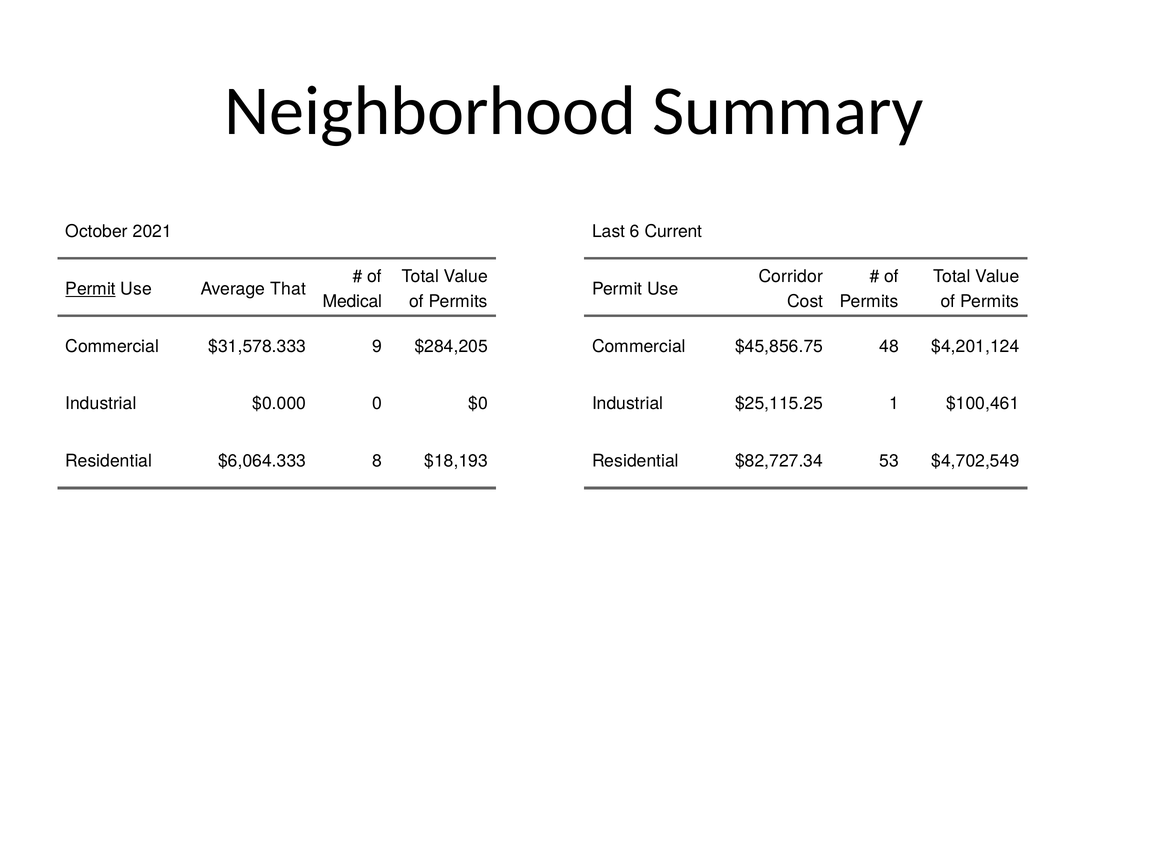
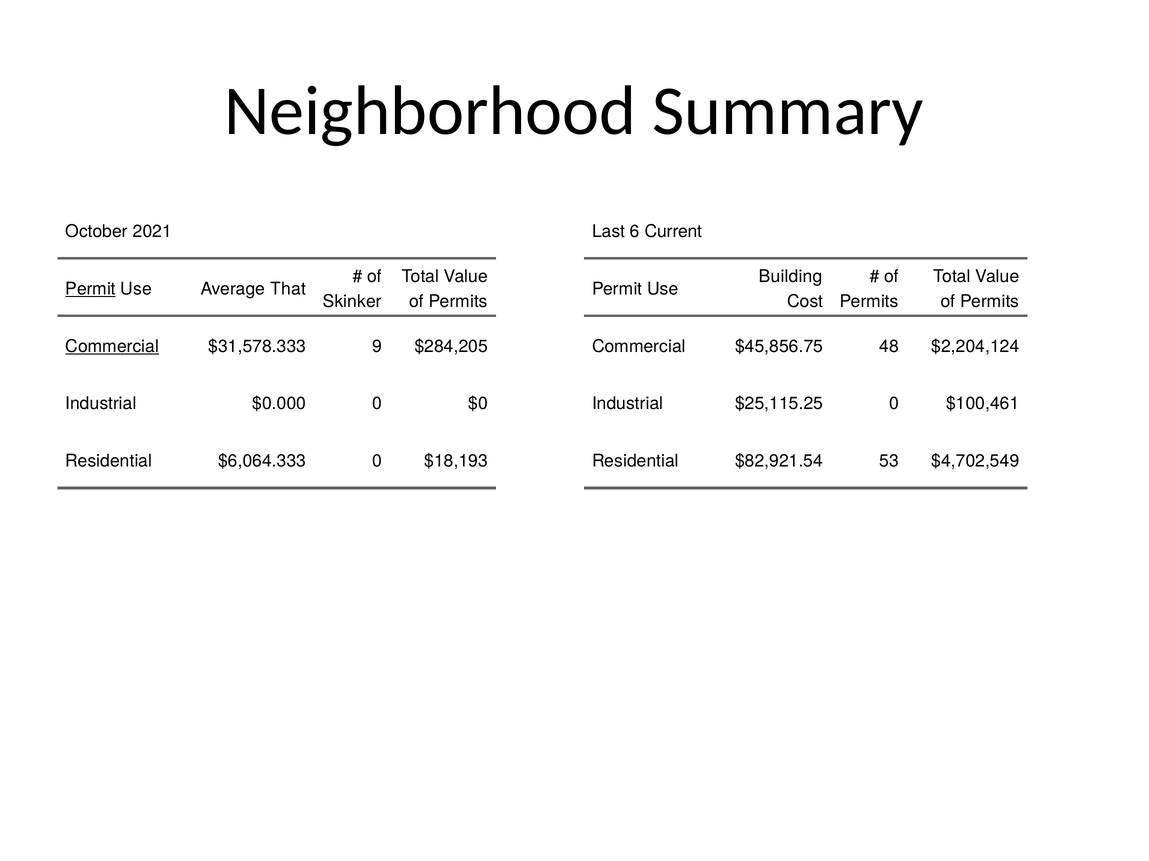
Corridor: Corridor -> Building
Medical: Medical -> Skinker
Commercial at (112, 347) underline: none -> present
$4,201,124: $4,201,124 -> $2,204,124
$25,115.25 1: 1 -> 0
$6,064.333 8: 8 -> 0
$82,727.34: $82,727.34 -> $82,921.54
